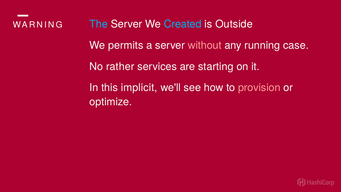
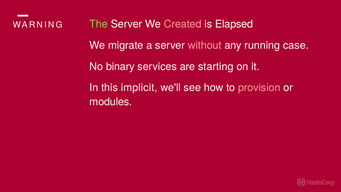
The colour: light blue -> light green
Created colour: light blue -> pink
Outside: Outside -> Elapsed
permits: permits -> migrate
rather: rather -> binary
optimize: optimize -> modules
